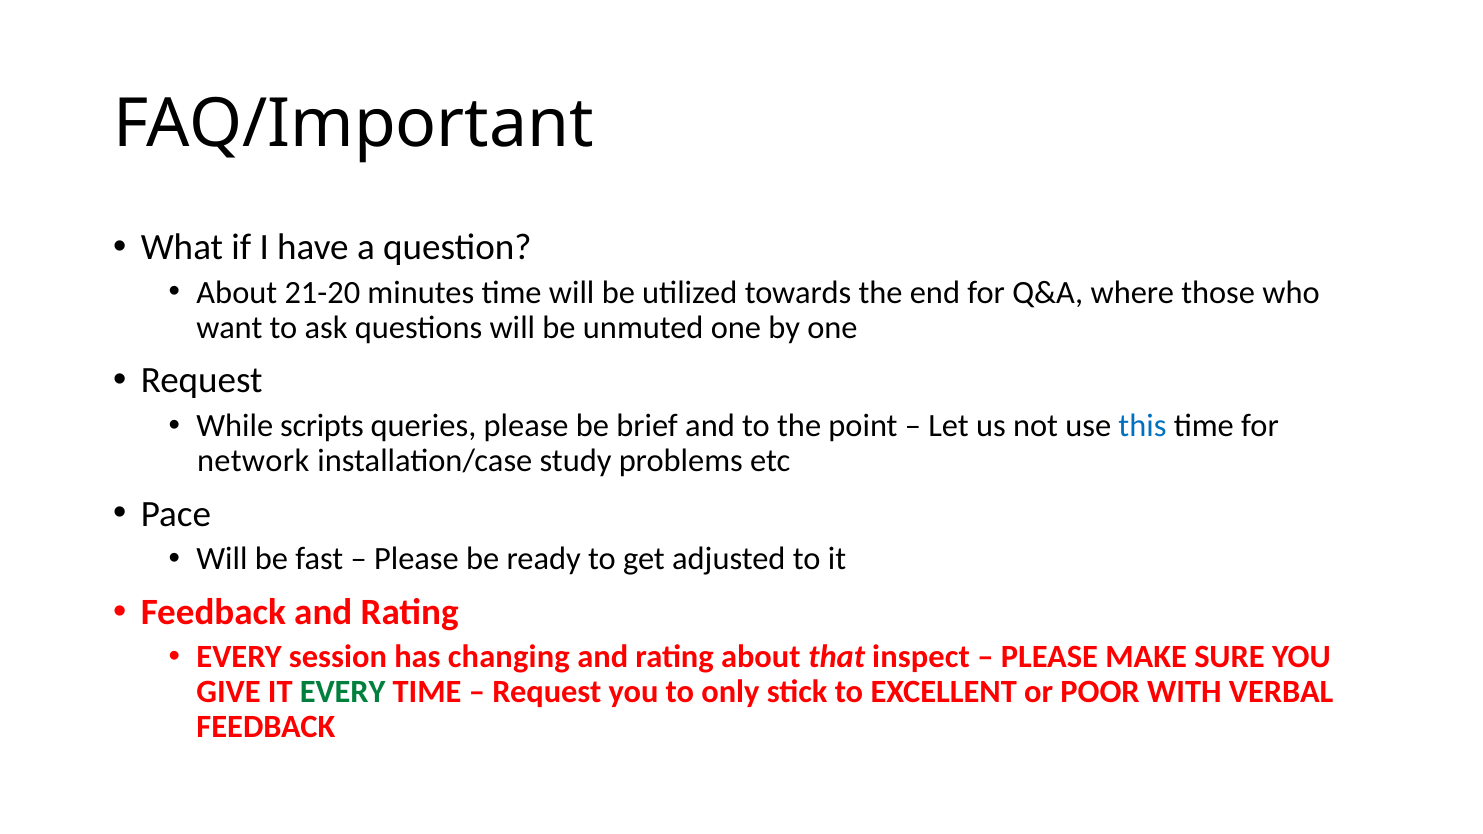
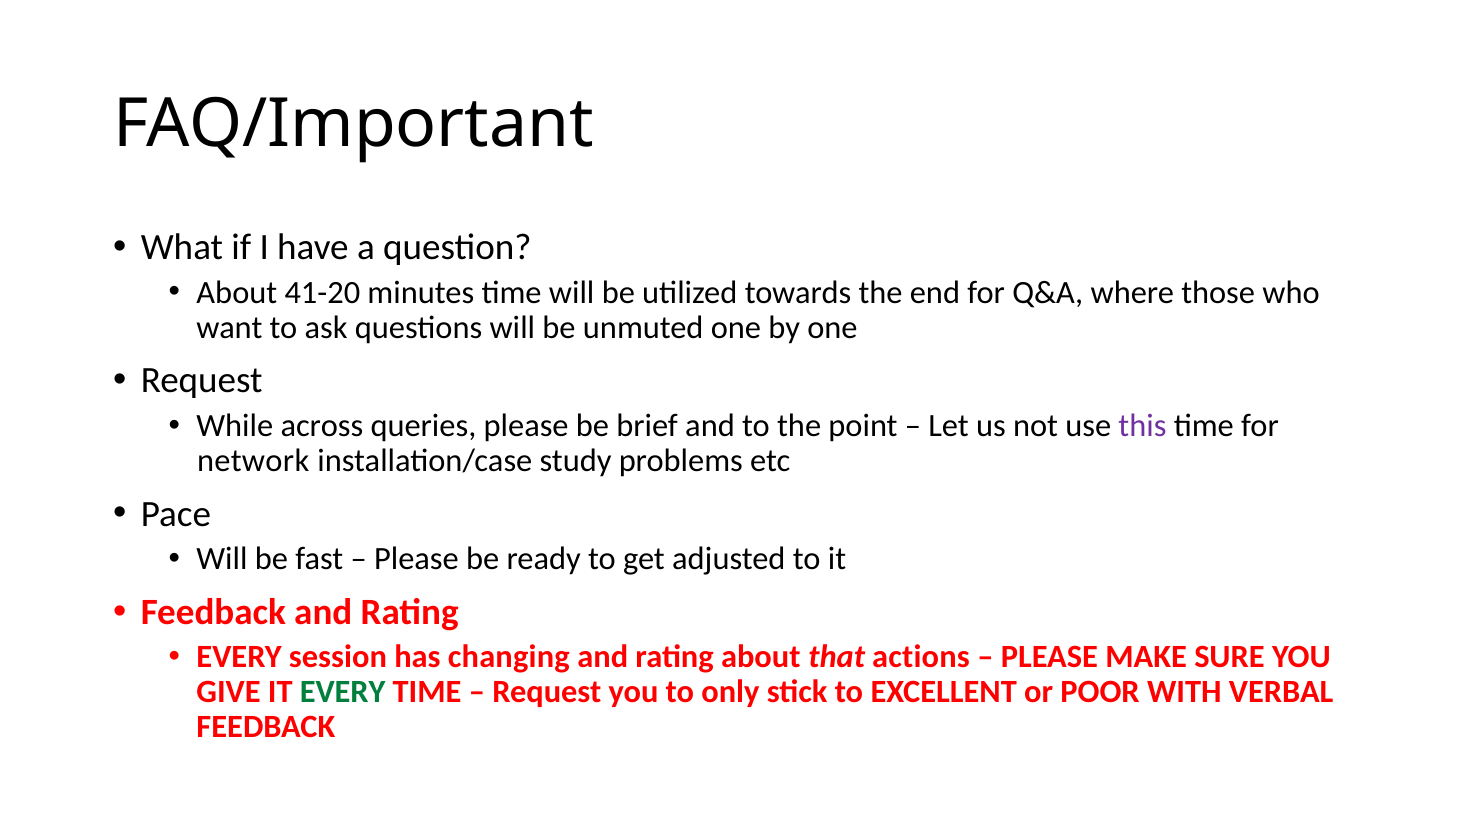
21-20: 21-20 -> 41-20
scripts: scripts -> across
this colour: blue -> purple
inspect: inspect -> actions
